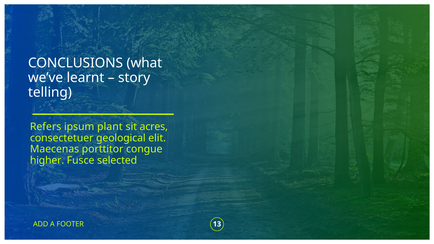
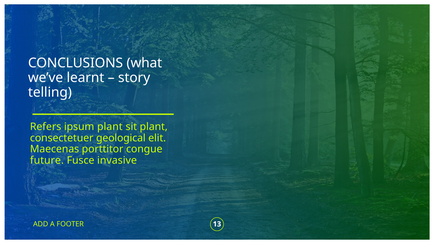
sit acres: acres -> plant
higher: higher -> future
selected: selected -> invasive
